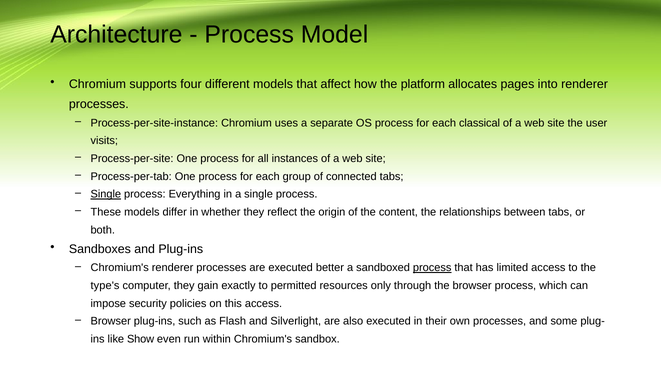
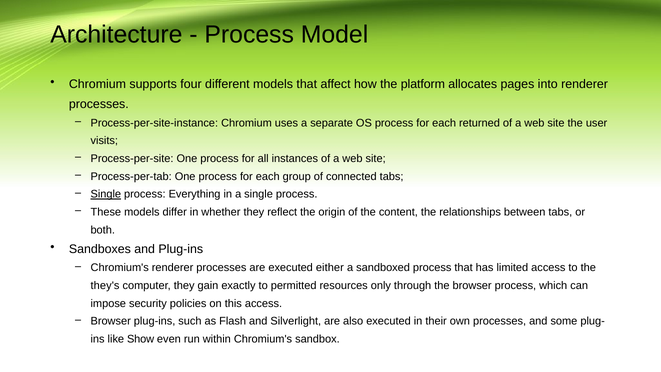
classical: classical -> returned
better: better -> either
process at (432, 268) underline: present -> none
type's: type's -> they's
